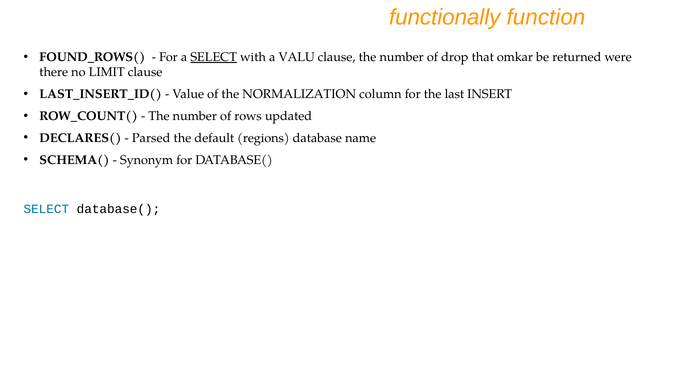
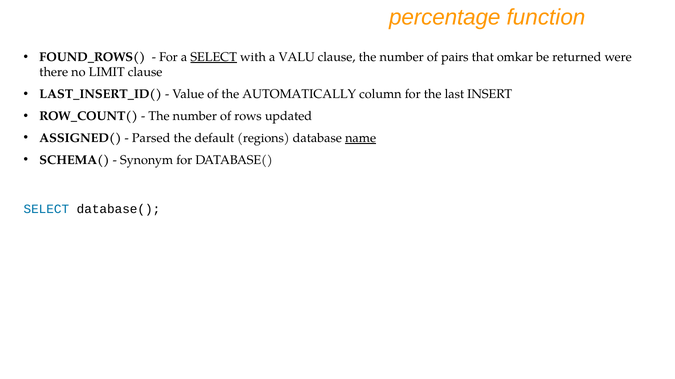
functionally: functionally -> percentage
drop: drop -> pairs
NORMALIZATION: NORMALIZATION -> AUTOMATICALLY
DECLARES(: DECLARES( -> ASSIGNED(
name underline: none -> present
